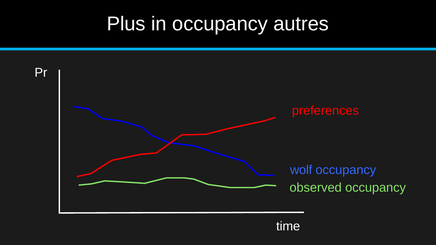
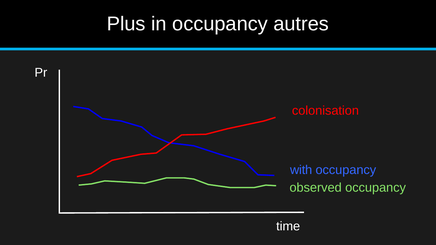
preferences: preferences -> colonisation
wolf: wolf -> with
